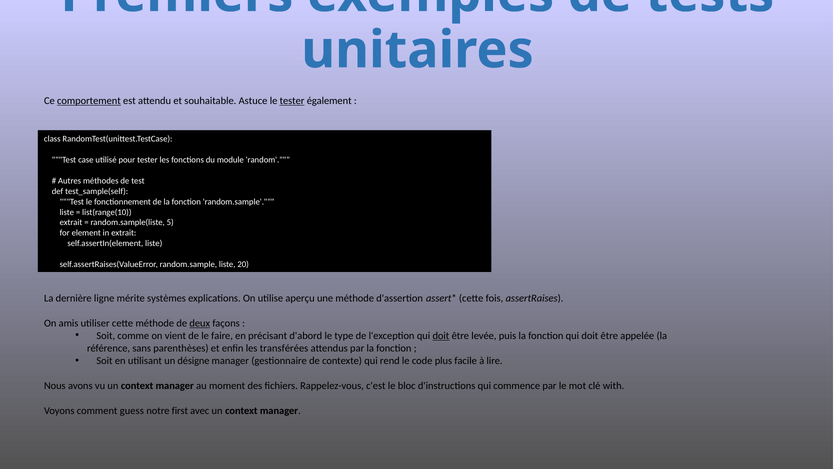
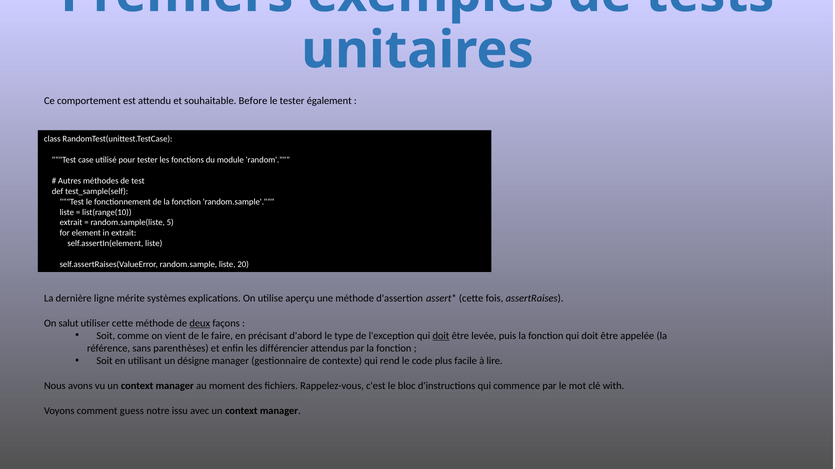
comportement underline: present -> none
Astuce: Astuce -> Before
tester at (292, 101) underline: present -> none
amis: amis -> salut
transférées: transférées -> différencier
first: first -> issu
